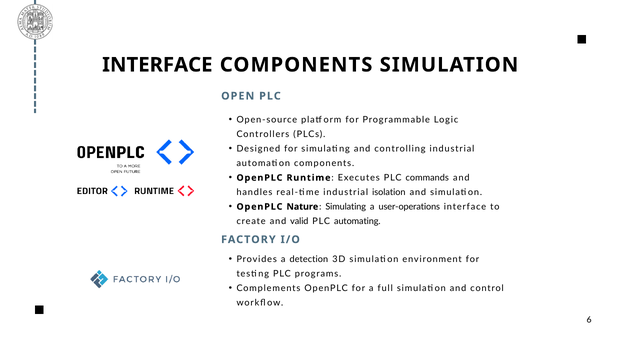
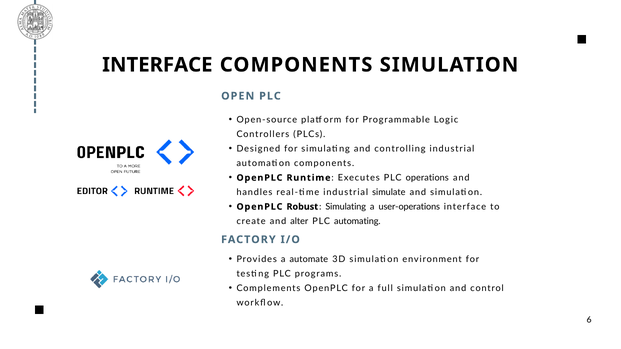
commands: commands -> operations
isolation: isolation -> simulate
Nature: Nature -> Robust
valid: valid -> alter
detection: detection -> automate
